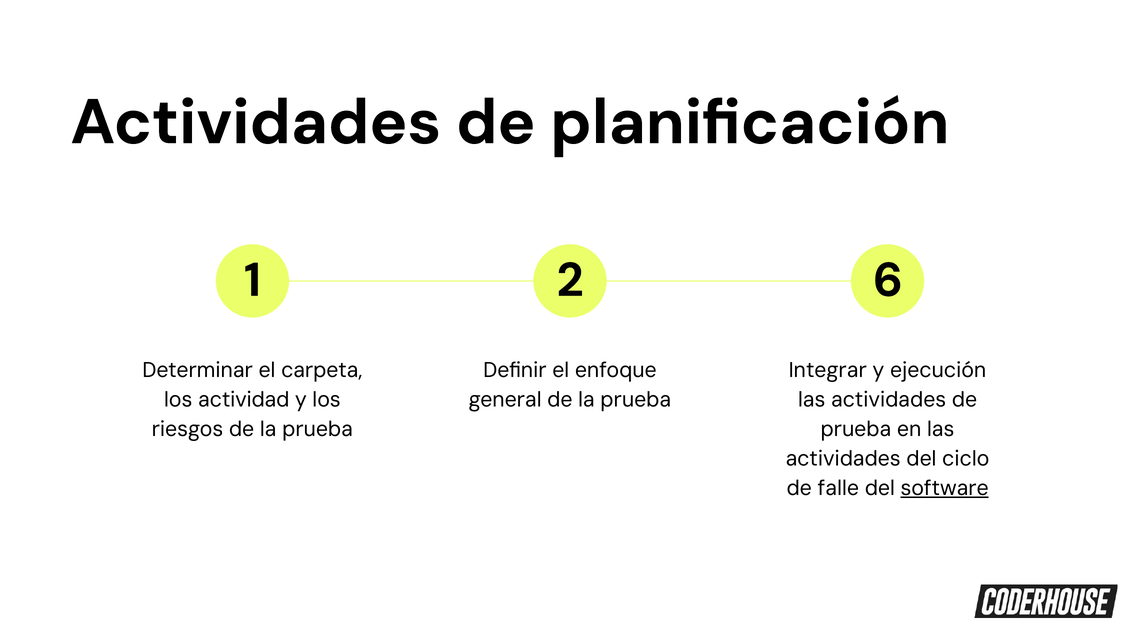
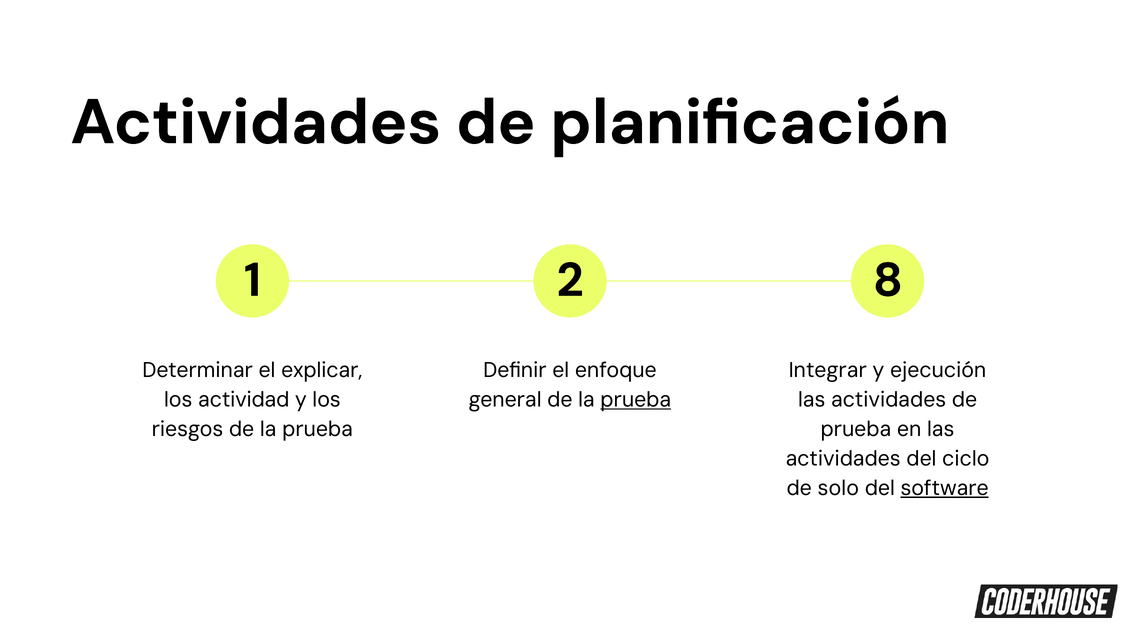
6: 6 -> 8
carpeta: carpeta -> explicar
prueba at (636, 400) underline: none -> present
falle: falle -> solo
